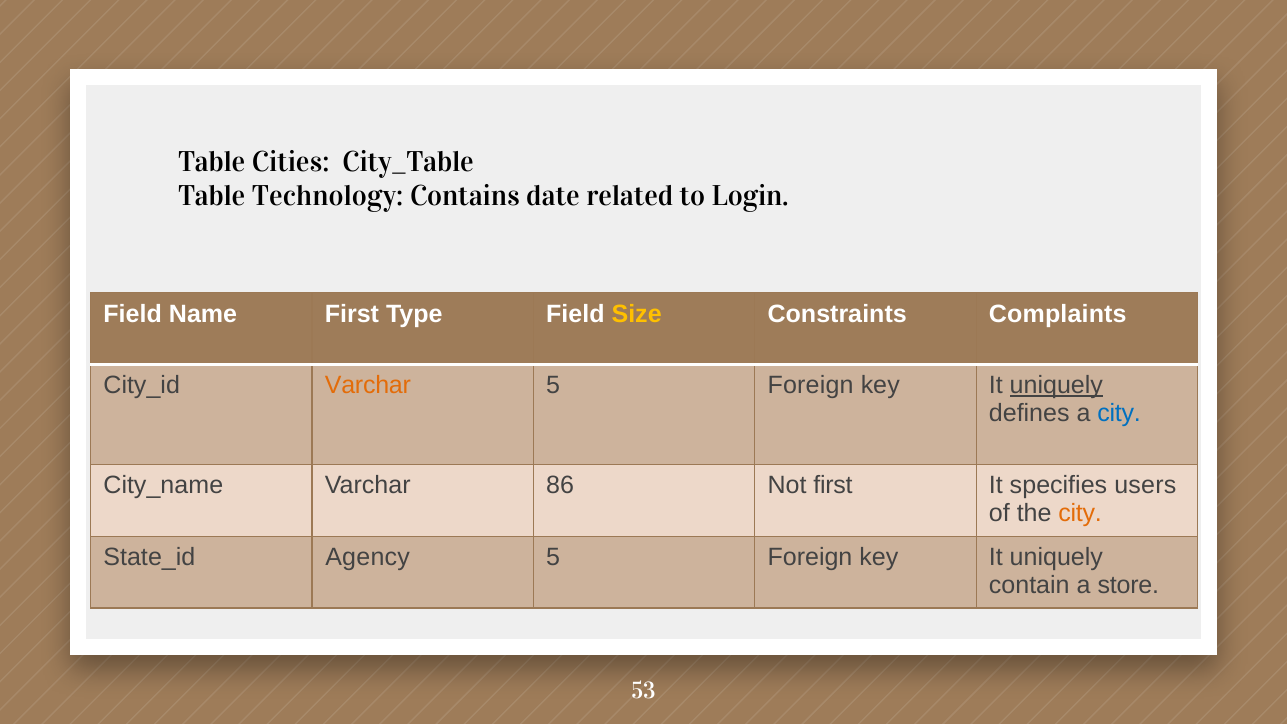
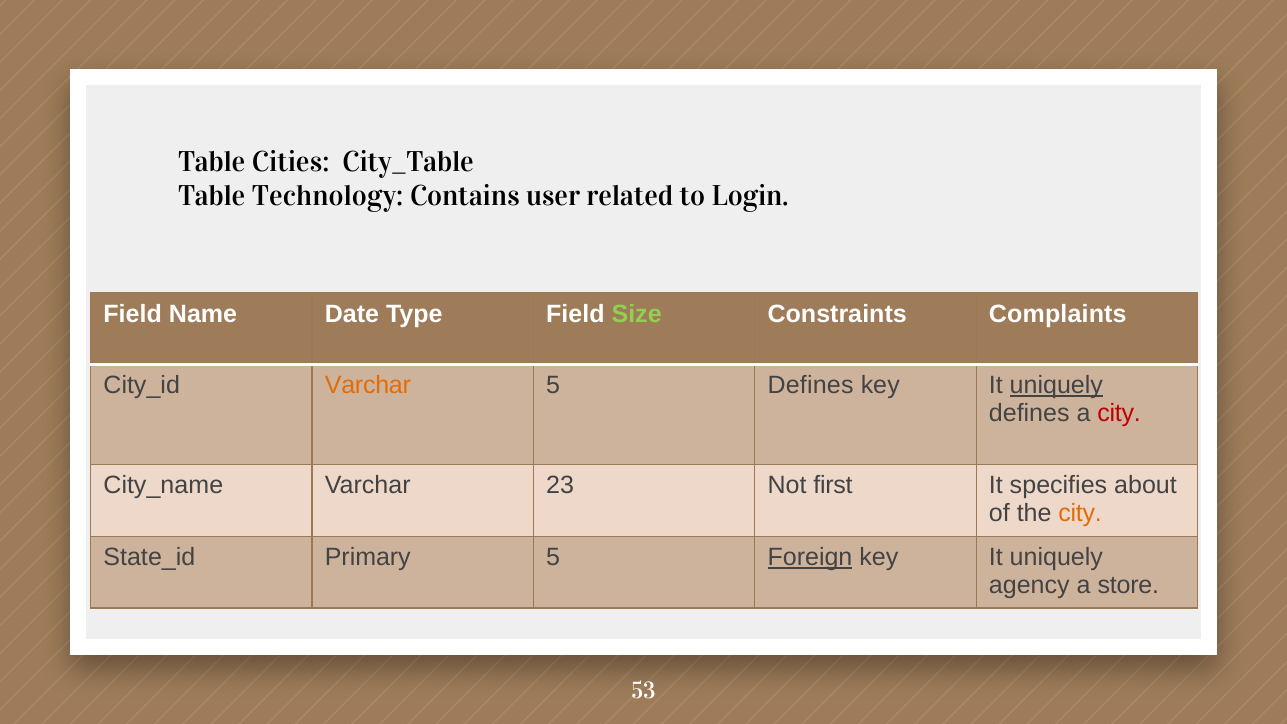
date: date -> user
Name First: First -> Date
Size colour: yellow -> light green
Foreign at (811, 385): Foreign -> Defines
city at (1119, 414) colour: blue -> red
86: 86 -> 23
users: users -> about
Agency: Agency -> Primary
Foreign at (810, 557) underline: none -> present
contain: contain -> agency
